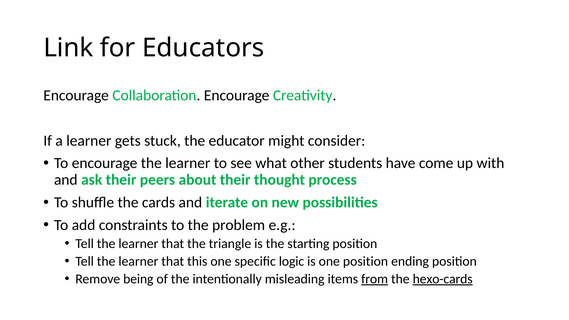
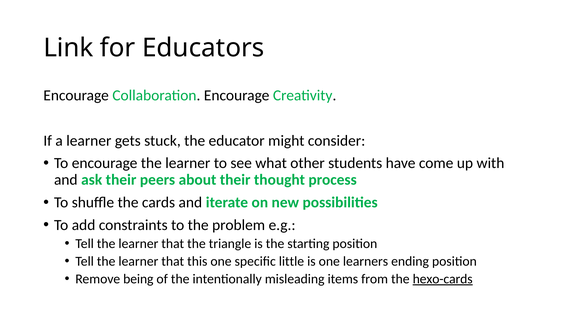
logic: logic -> little
one position: position -> learners
from underline: present -> none
